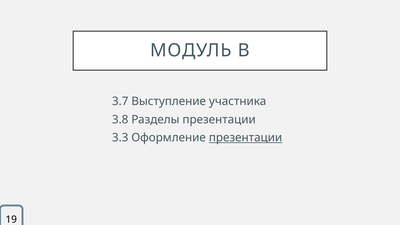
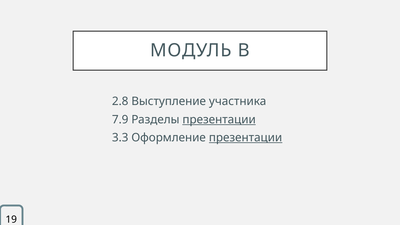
3.7: 3.7 -> 2.8
3.8: 3.8 -> 7.9
презентации at (219, 120) underline: none -> present
